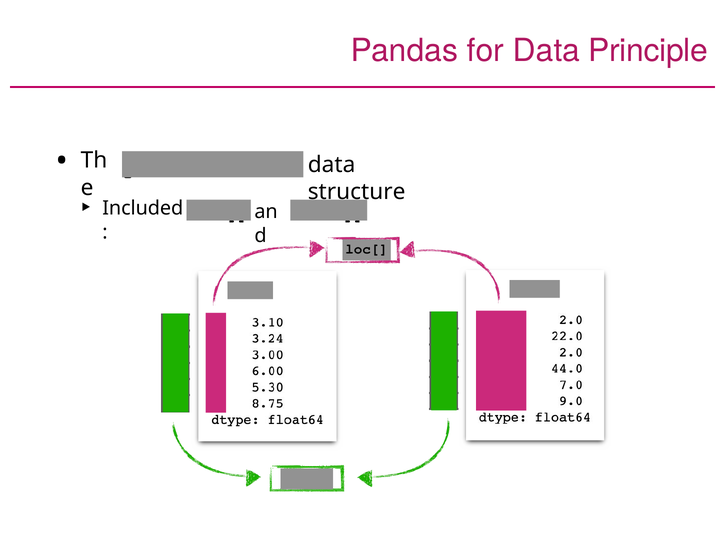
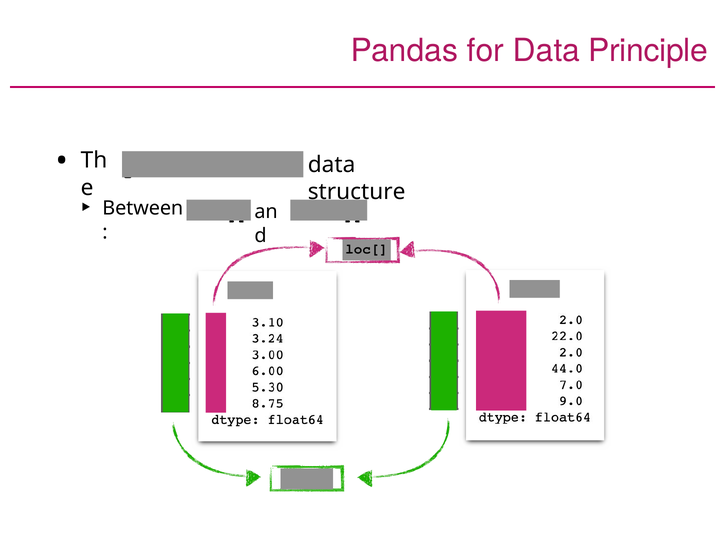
Included: Included -> Between
